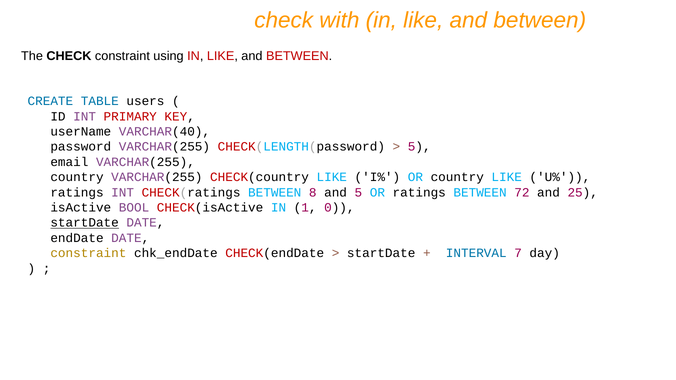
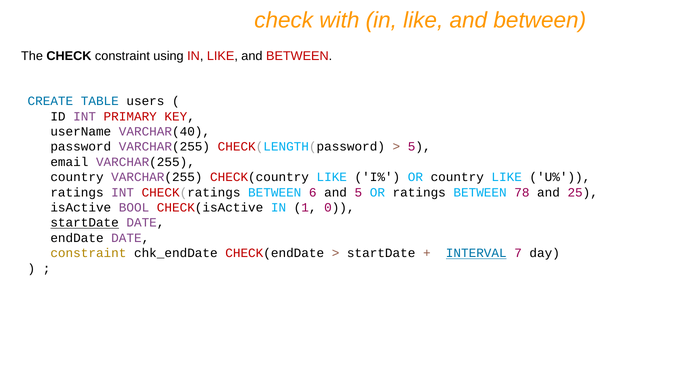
8: 8 -> 6
72: 72 -> 78
INTERVAL underline: none -> present
